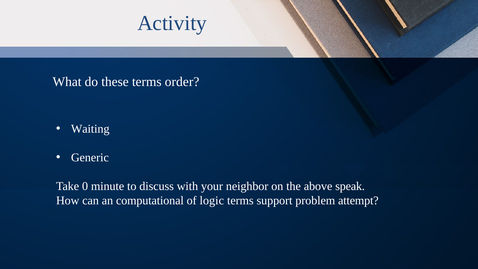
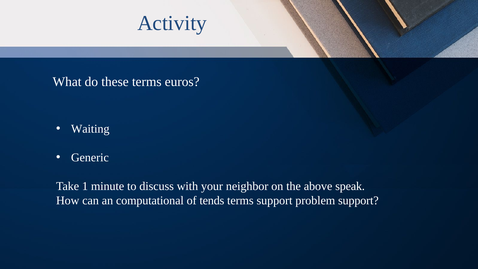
order: order -> euros
0: 0 -> 1
logic: logic -> tends
problem attempt: attempt -> support
